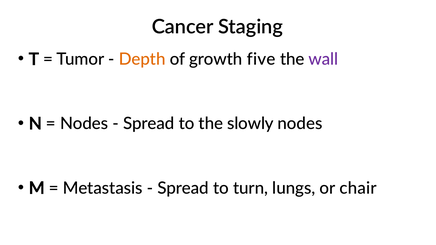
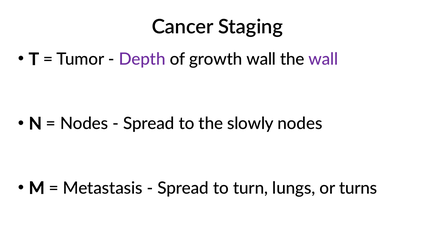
Depth colour: orange -> purple
growth five: five -> wall
chair: chair -> turns
